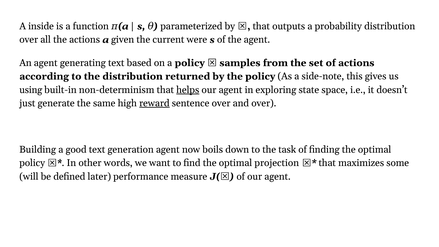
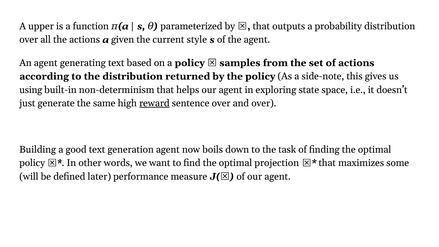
inside: inside -> upper
were: were -> style
helps underline: present -> none
